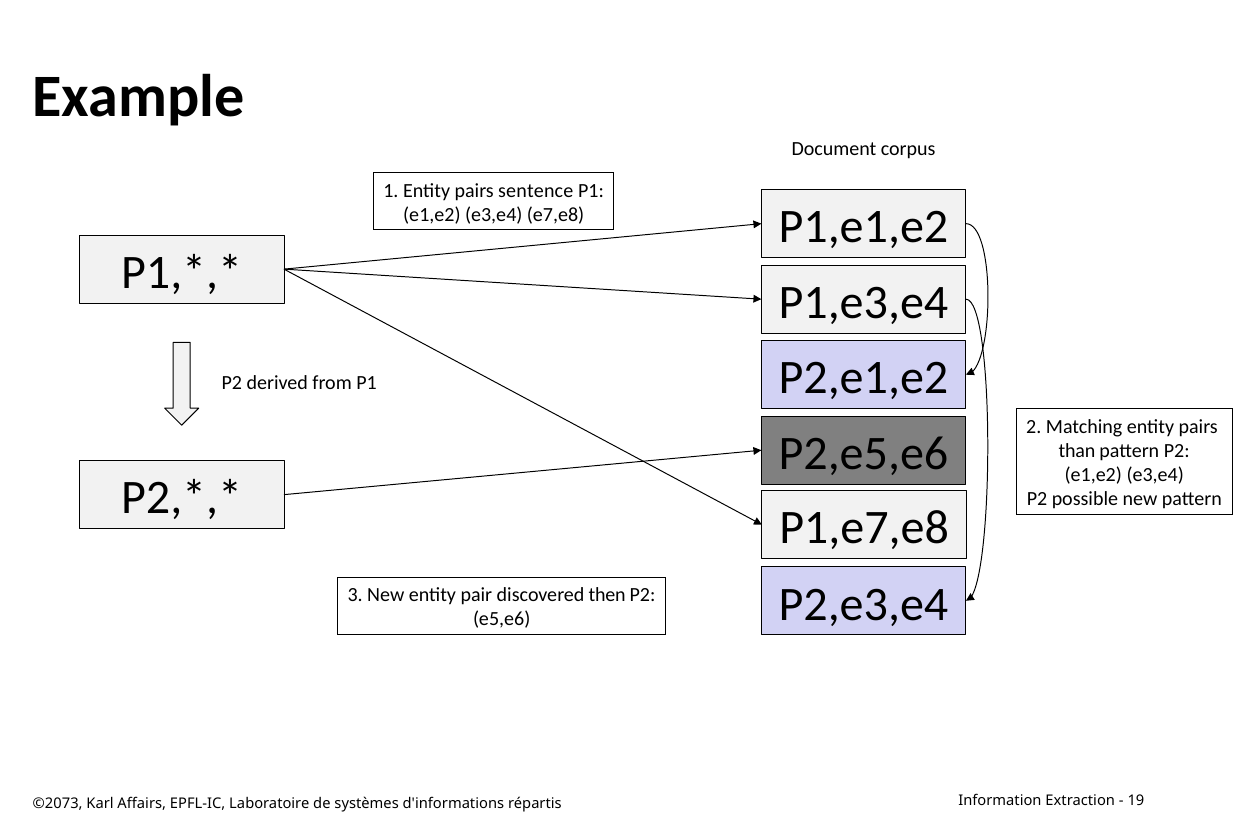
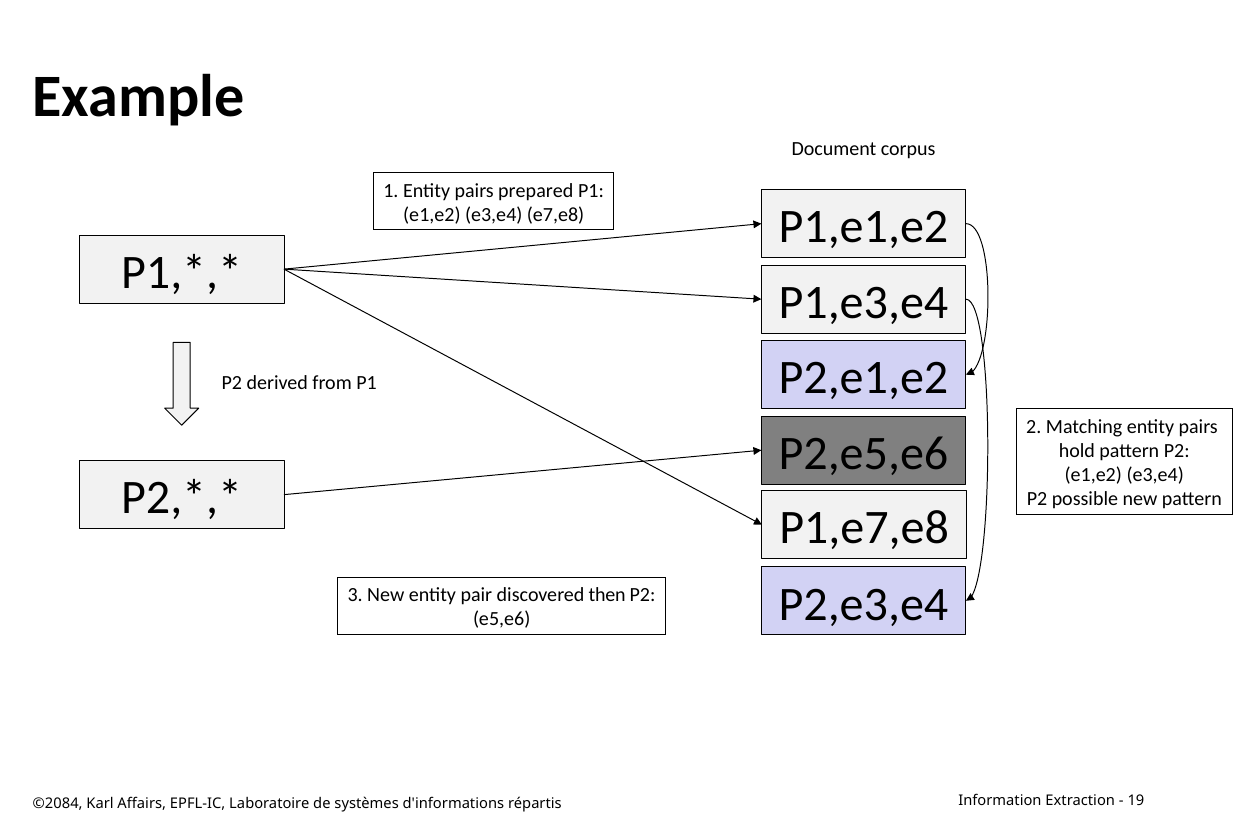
sentence: sentence -> prepared
than: than -> hold
©2073: ©2073 -> ©2084
